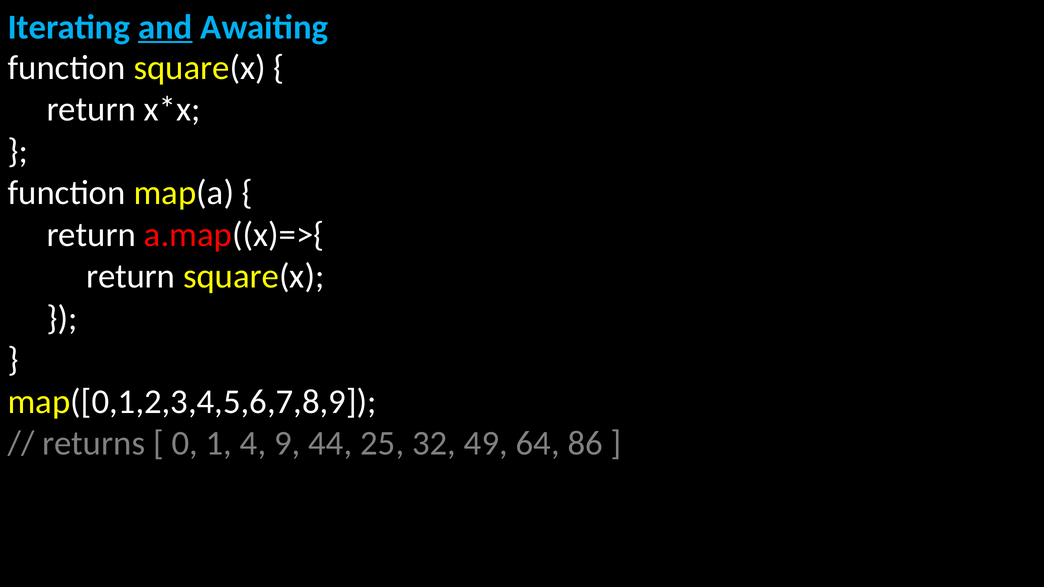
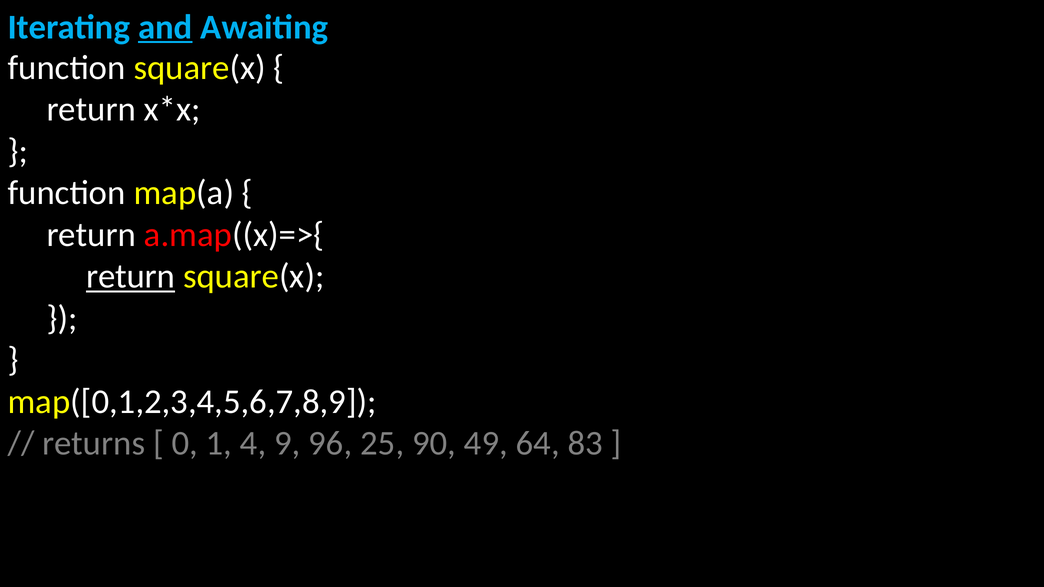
return at (131, 276) underline: none -> present
44: 44 -> 96
32: 32 -> 90
86: 86 -> 83
